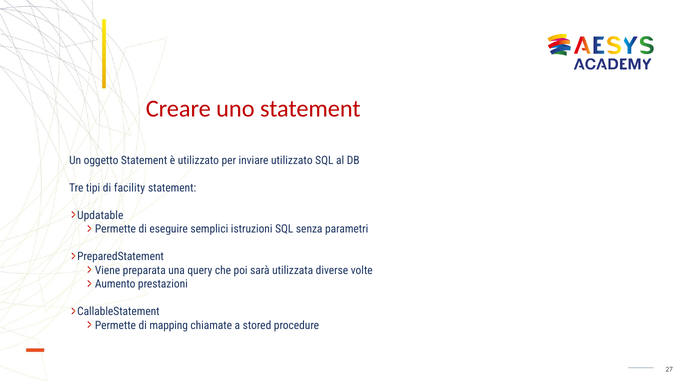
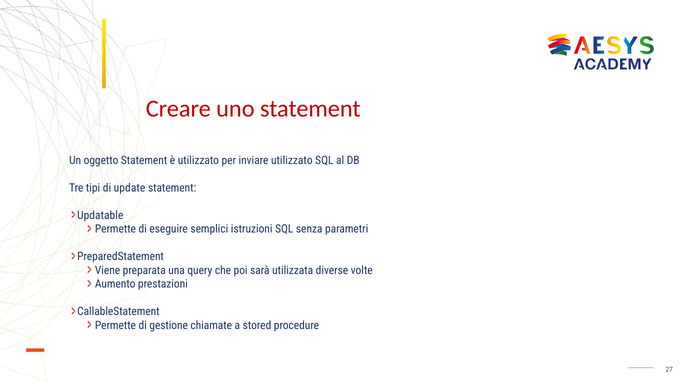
facility: facility -> update
mapping: mapping -> gestione
